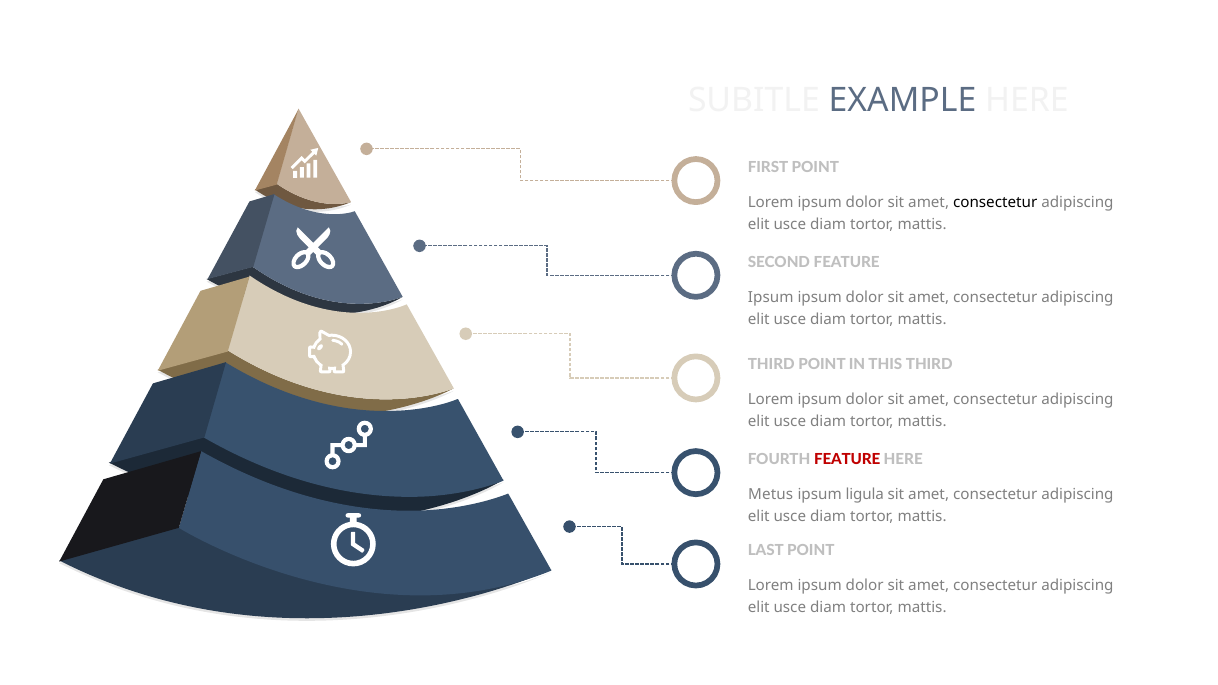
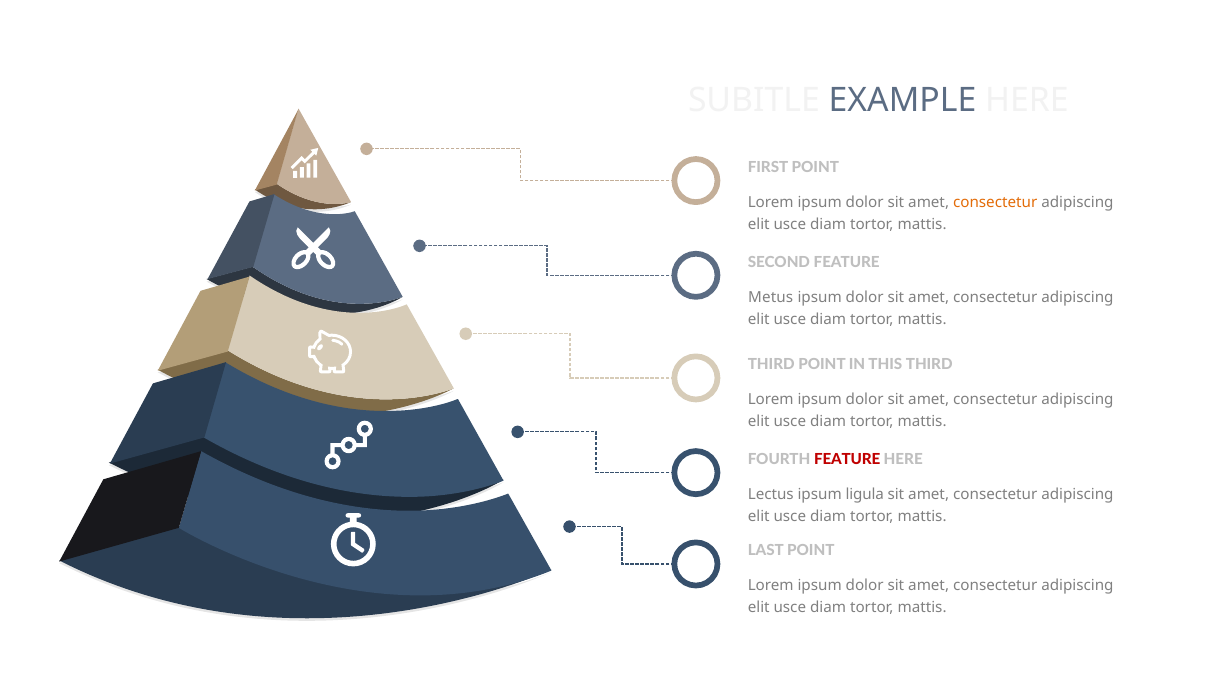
consectetur at (995, 203) colour: black -> orange
Ipsum at (771, 297): Ipsum -> Metus
Metus: Metus -> Lectus
